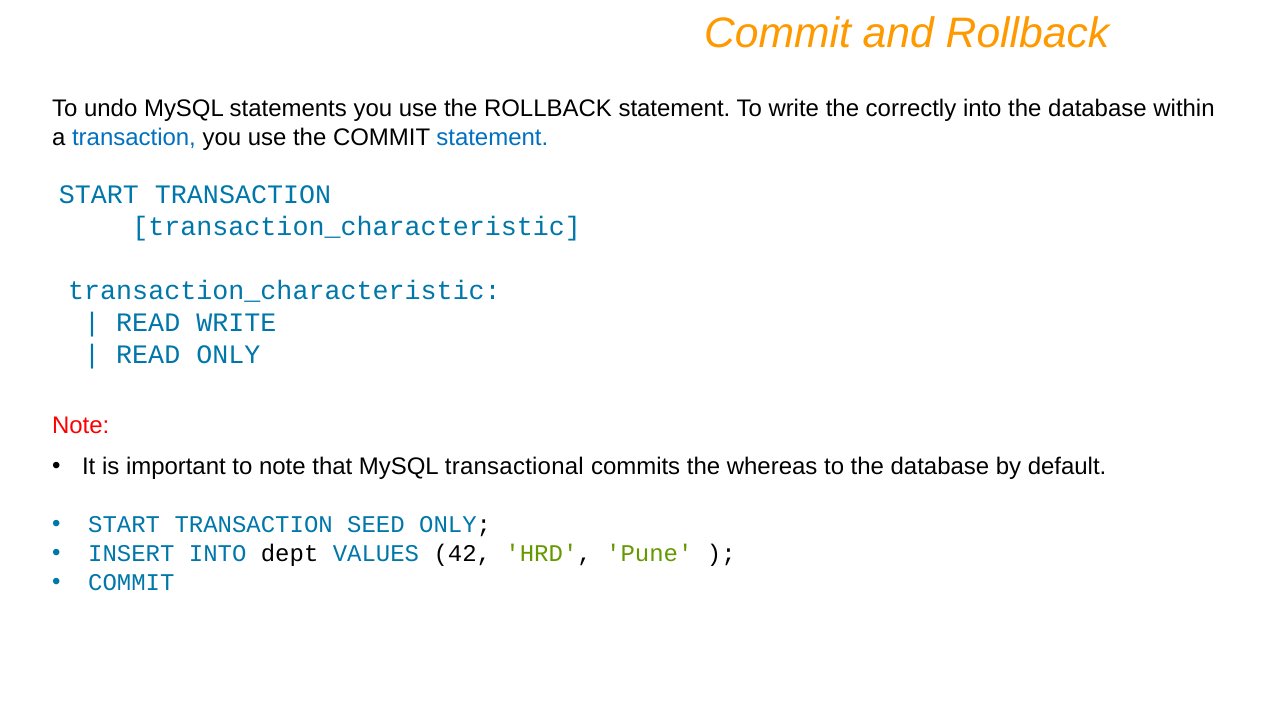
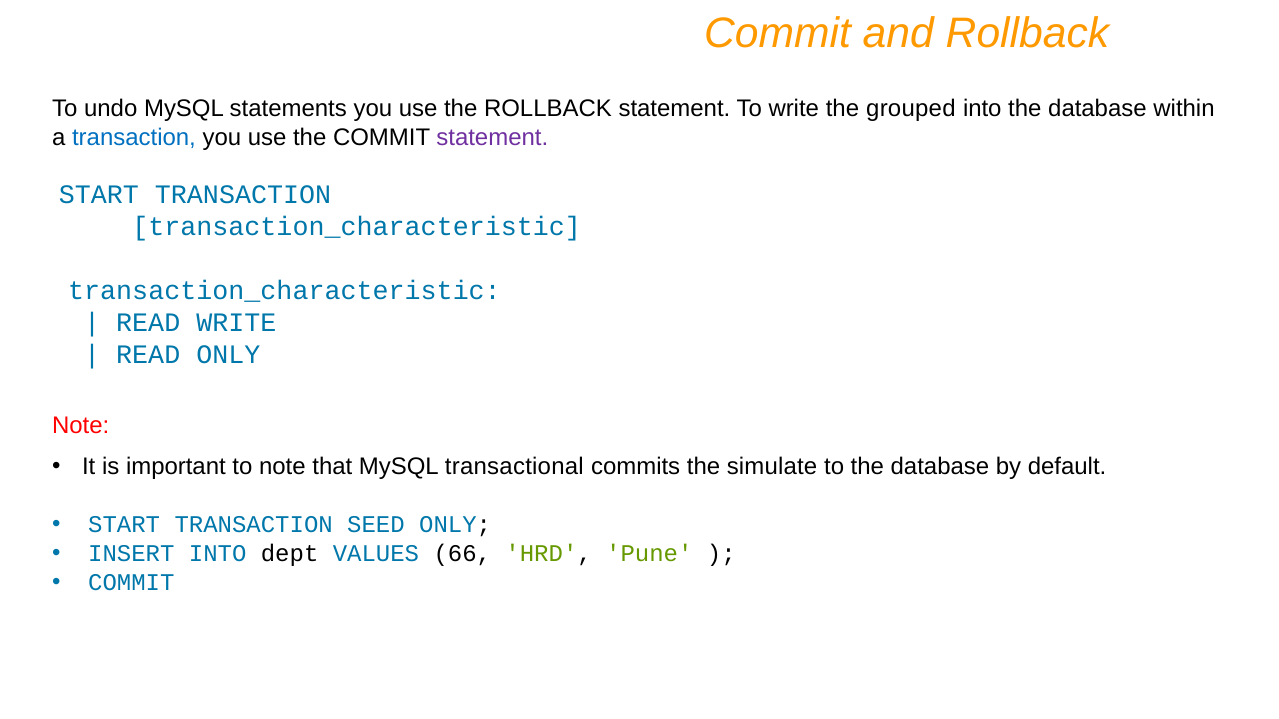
correctly: correctly -> grouped
statement at (492, 137) colour: blue -> purple
whereas: whereas -> simulate
42: 42 -> 66
